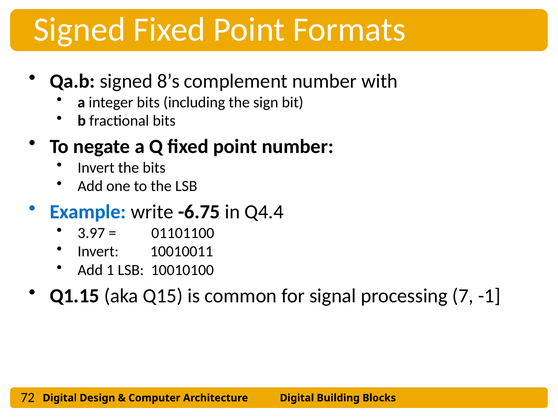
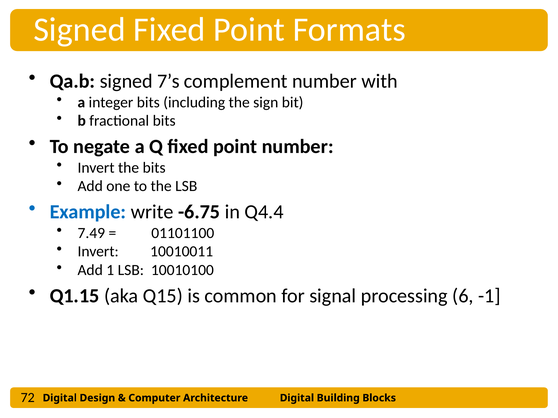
8’s: 8’s -> 7’s
3.97: 3.97 -> 7.49
7: 7 -> 6
